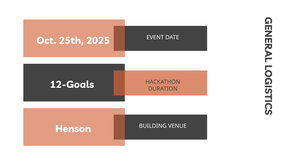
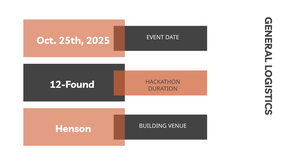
12-Goals: 12-Goals -> 12-Found
